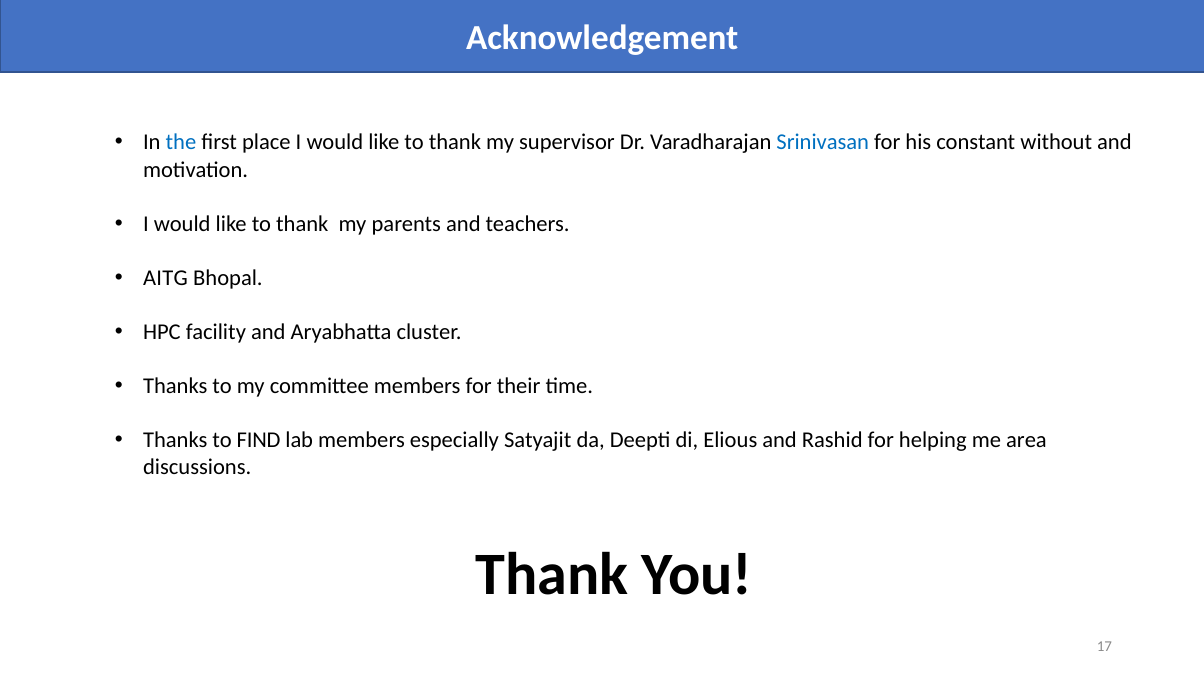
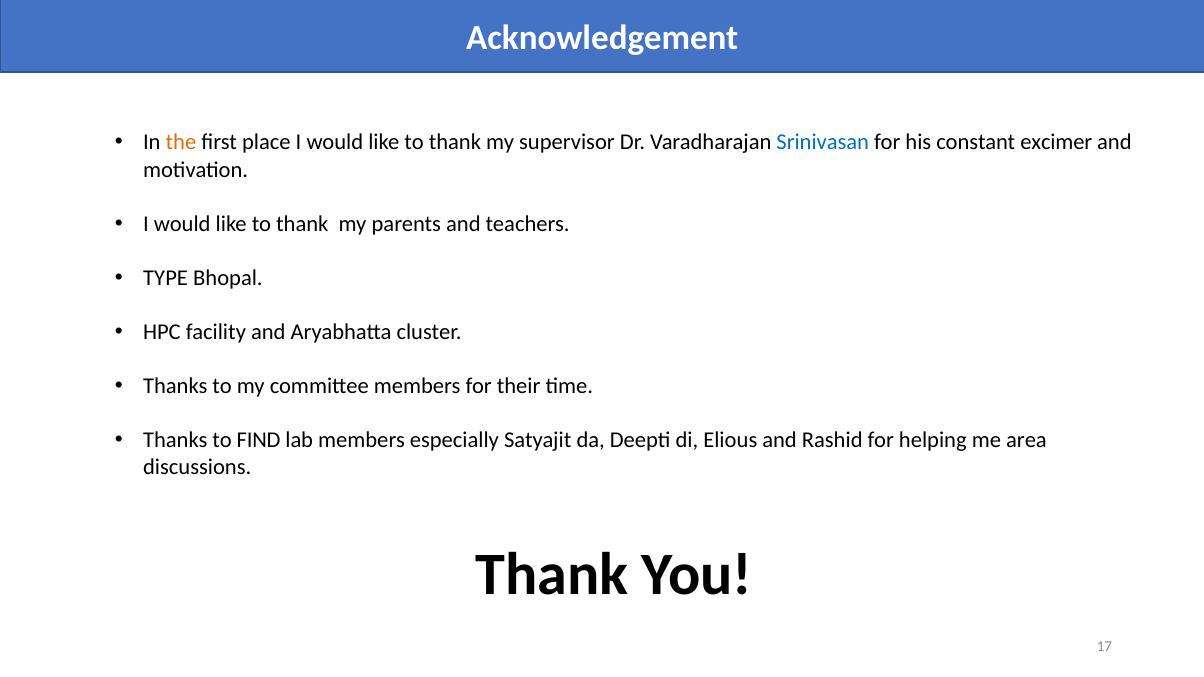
the colour: blue -> orange
without: without -> excimer
AITG: AITG -> TYPE
